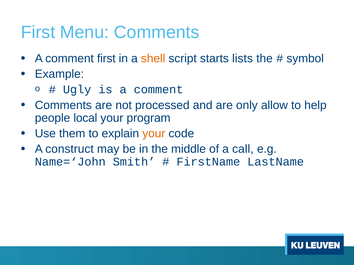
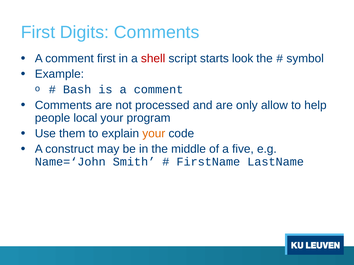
Menu: Menu -> Digits
shell colour: orange -> red
lists: lists -> look
Ugly: Ugly -> Bash
call: call -> five
